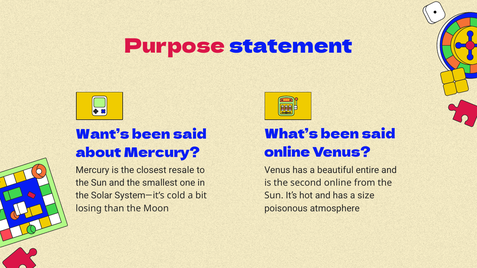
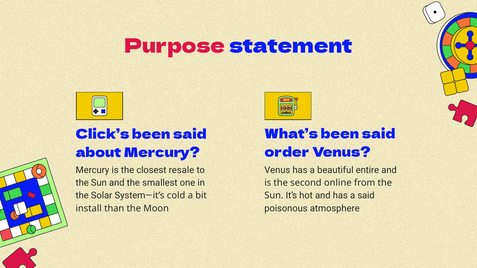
Want’s: Want’s -> Click’s
online at (287, 153): online -> order
a size: size -> said
losing: losing -> install
